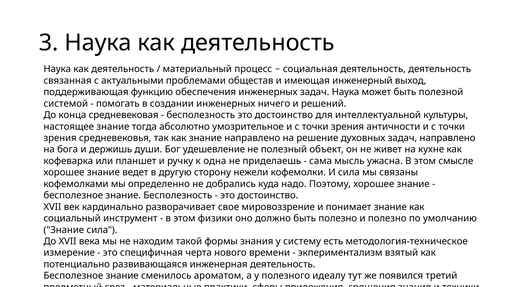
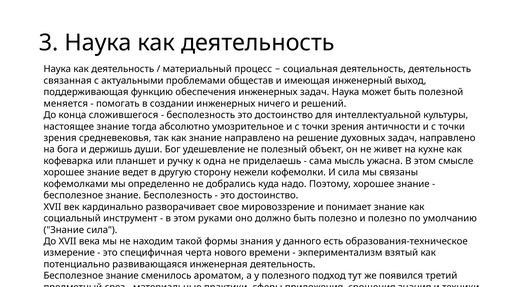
системой: системой -> меняется
средневековая: средневековая -> сложившегося
физики: физики -> руками
систему: систему -> данного
методология-техническое: методология-техническое -> образования-техническое
идеалу: идеалу -> подход
